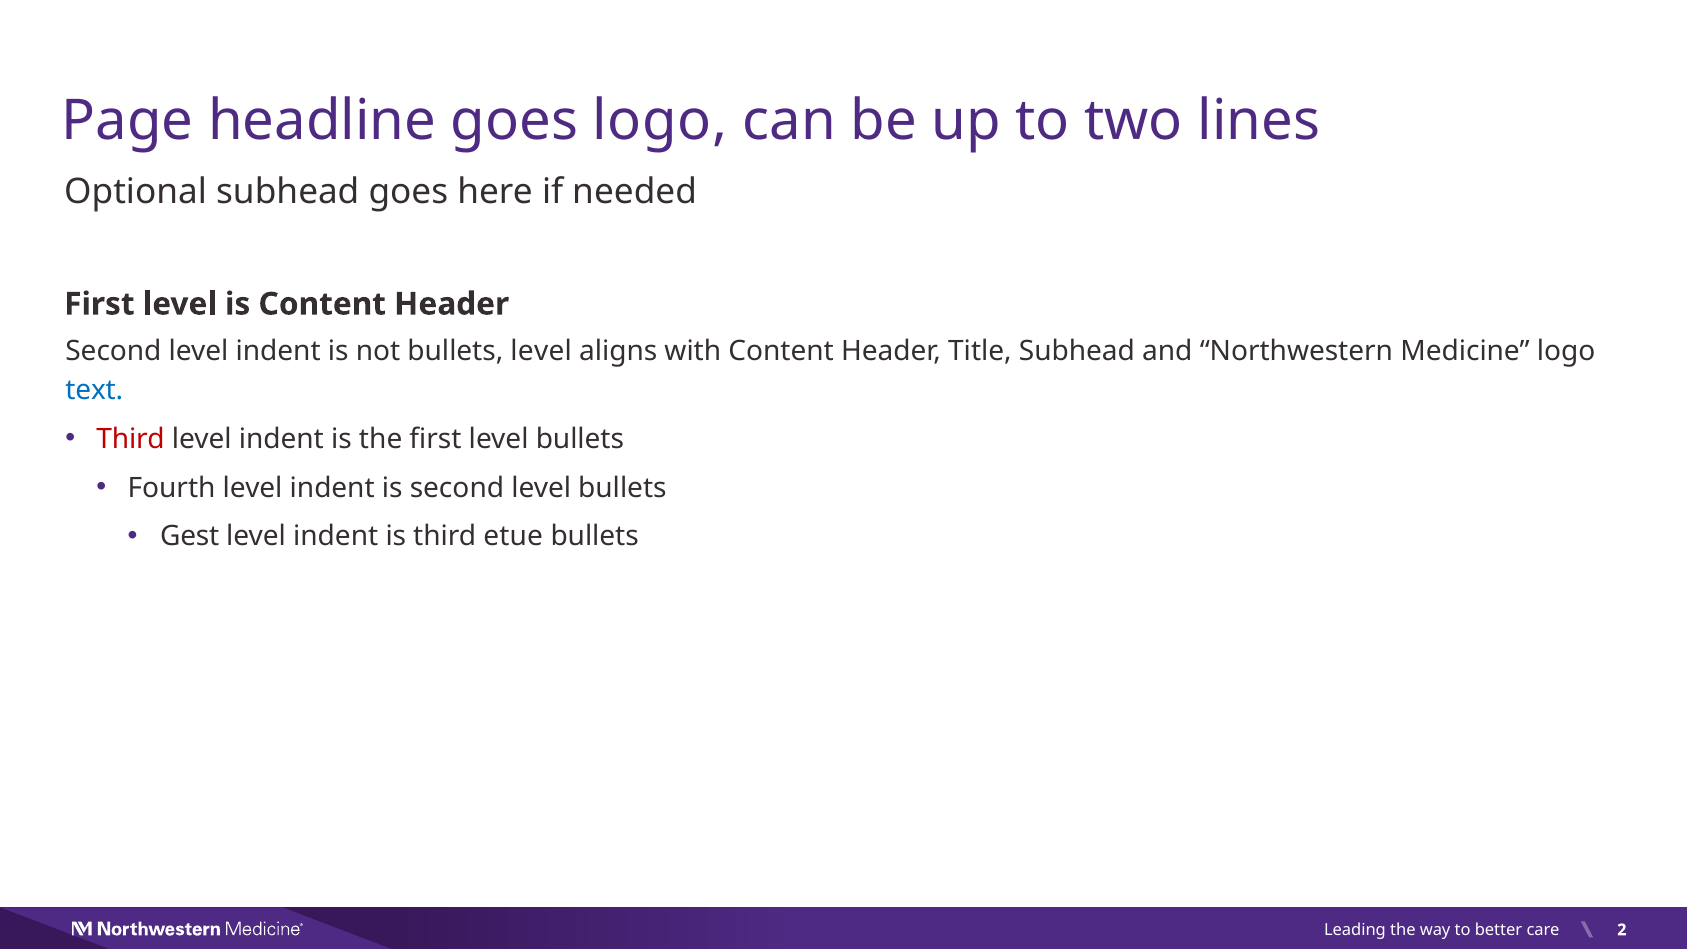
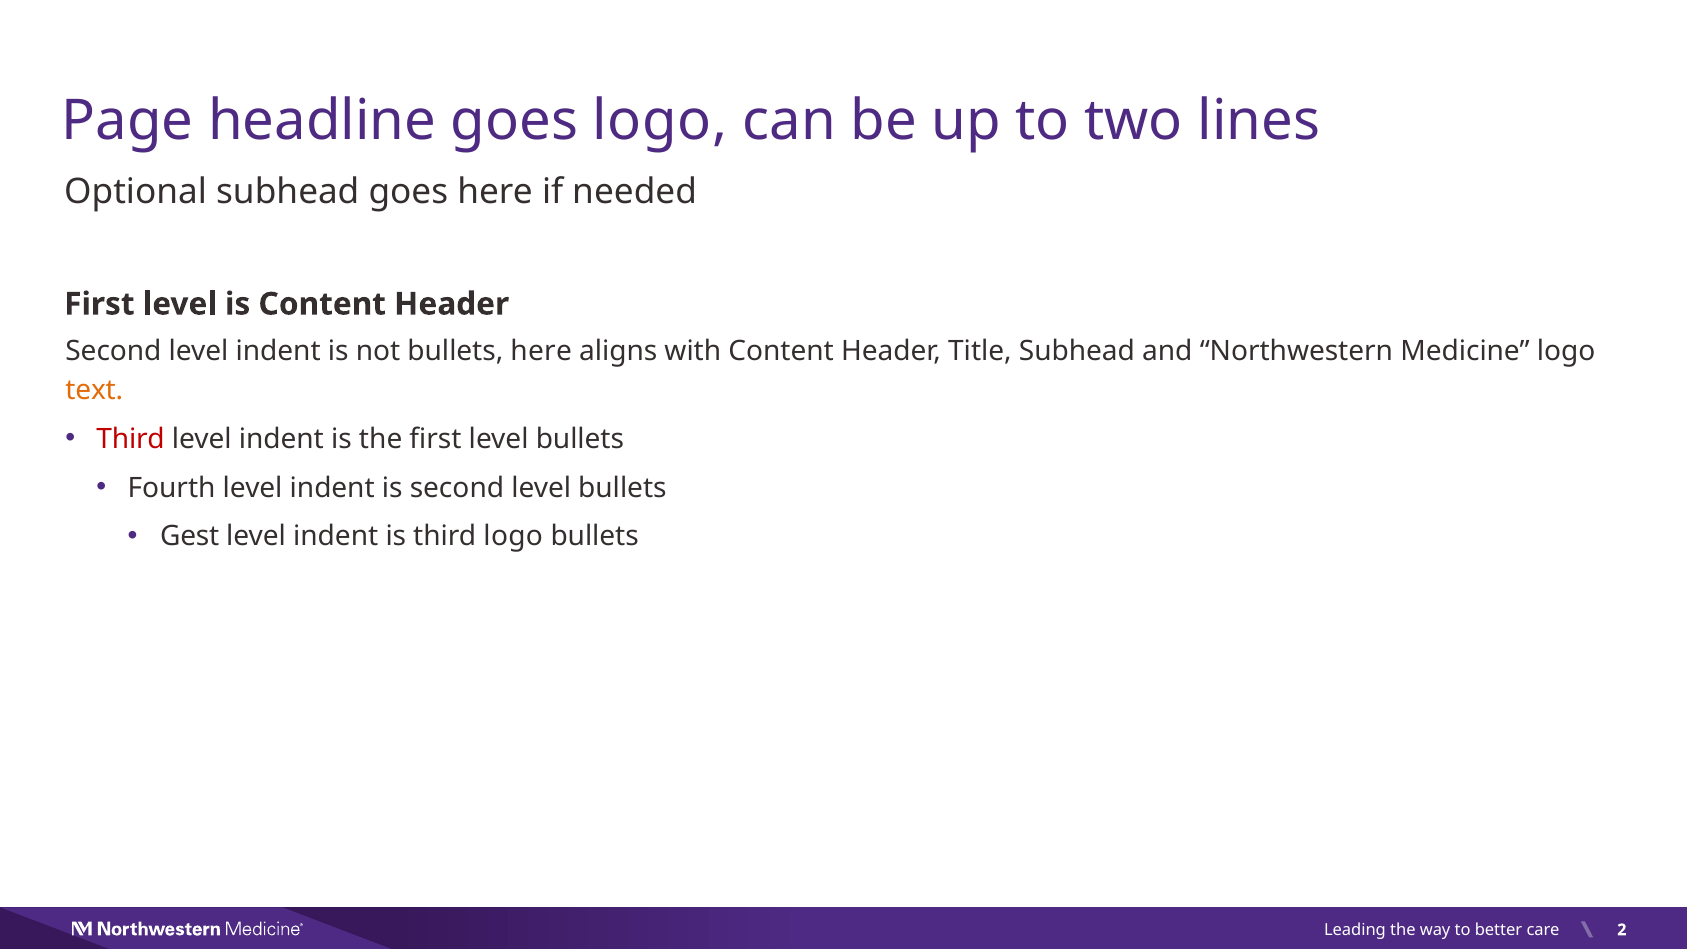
bullets level: level -> here
text colour: blue -> orange
third etue: etue -> logo
